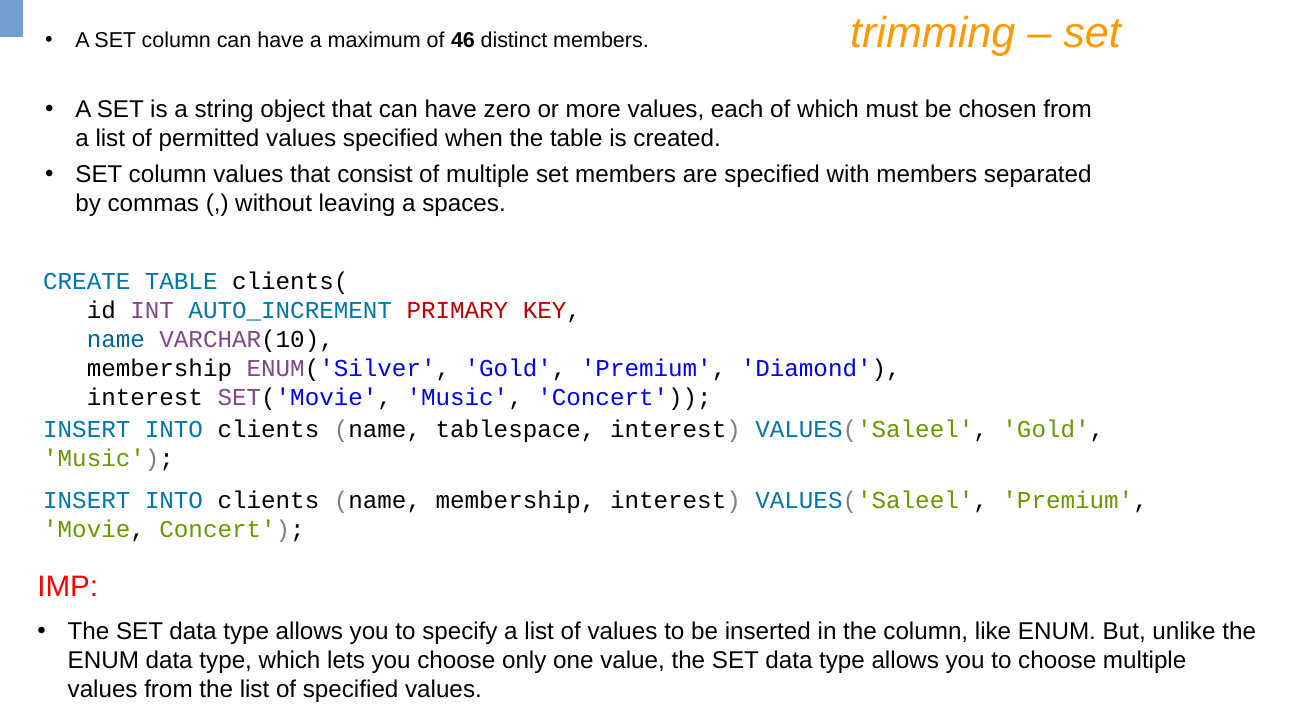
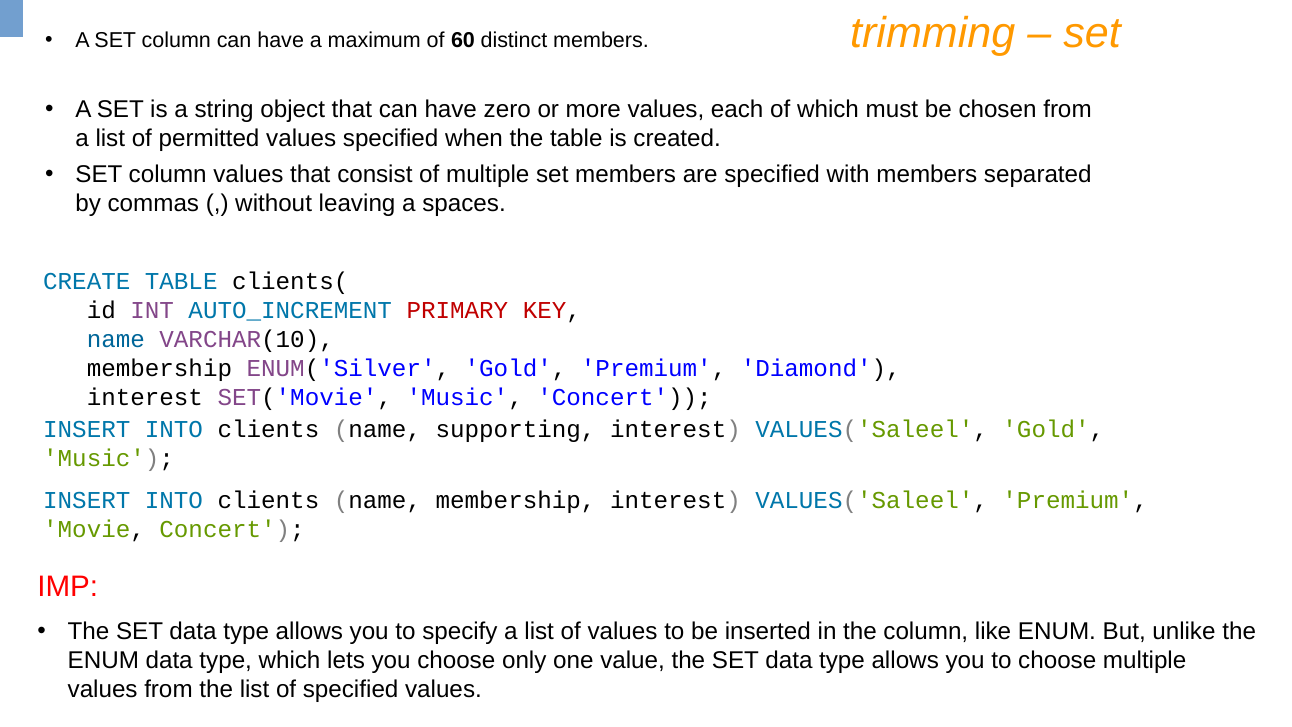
46: 46 -> 60
tablespace: tablespace -> supporting
